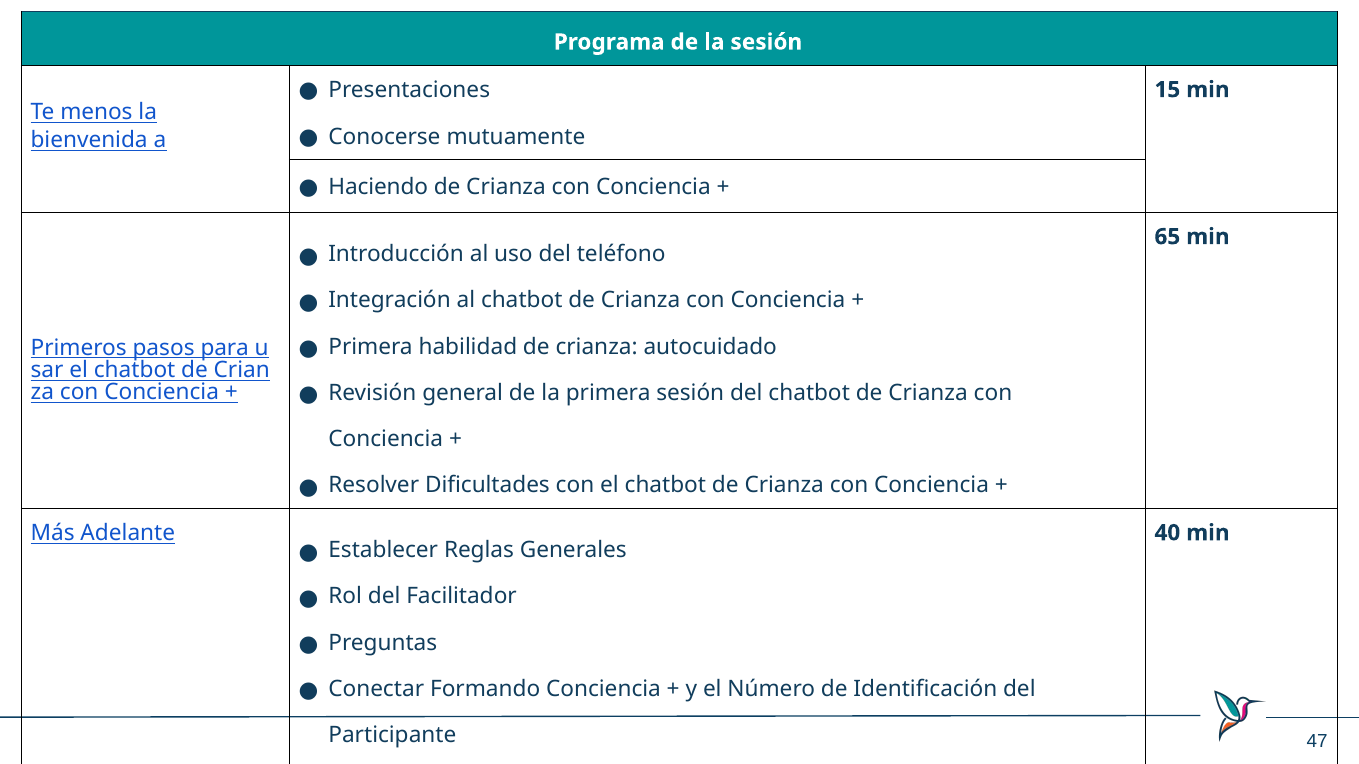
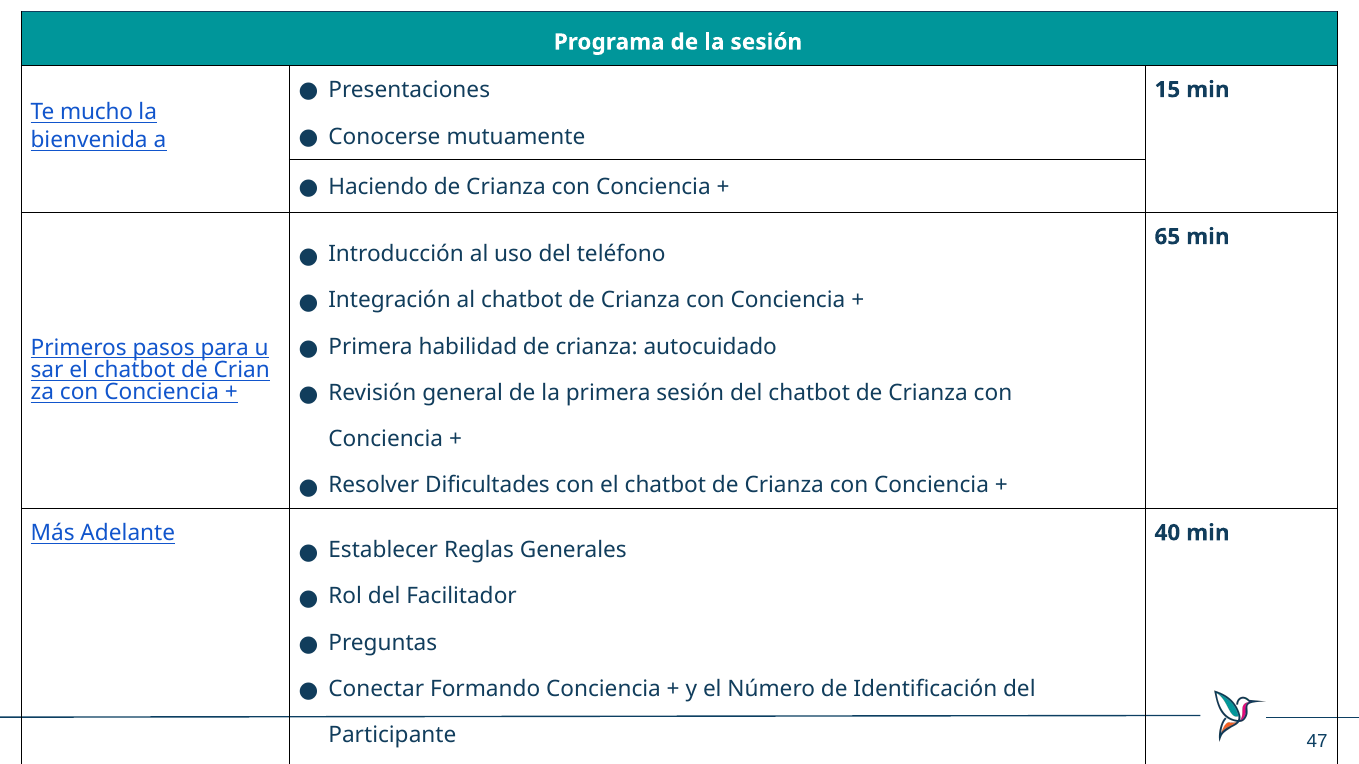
menos: menos -> mucho
